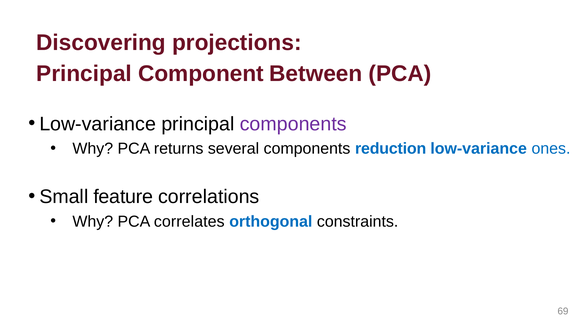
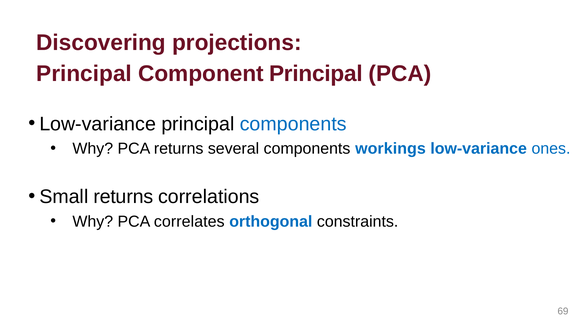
Component Between: Between -> Principal
components at (293, 124) colour: purple -> blue
reduction: reduction -> workings
Small feature: feature -> returns
